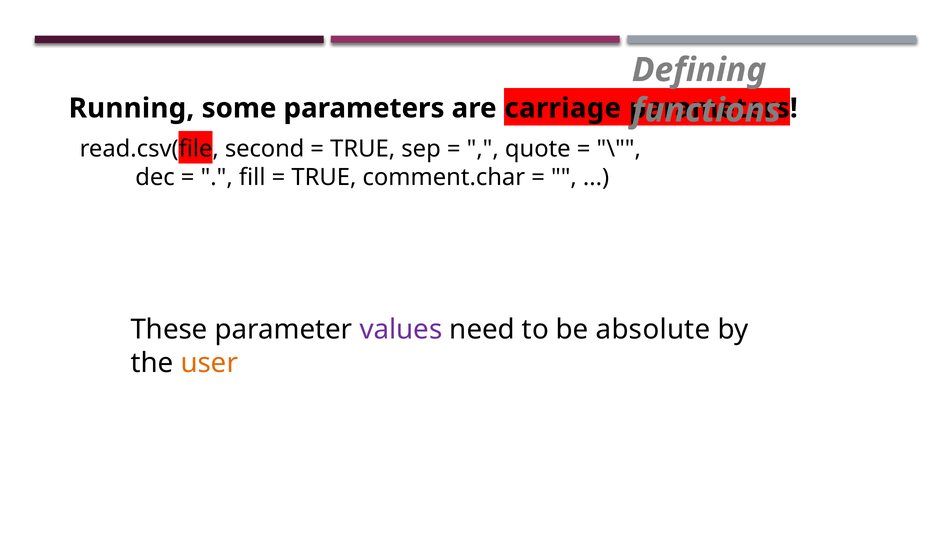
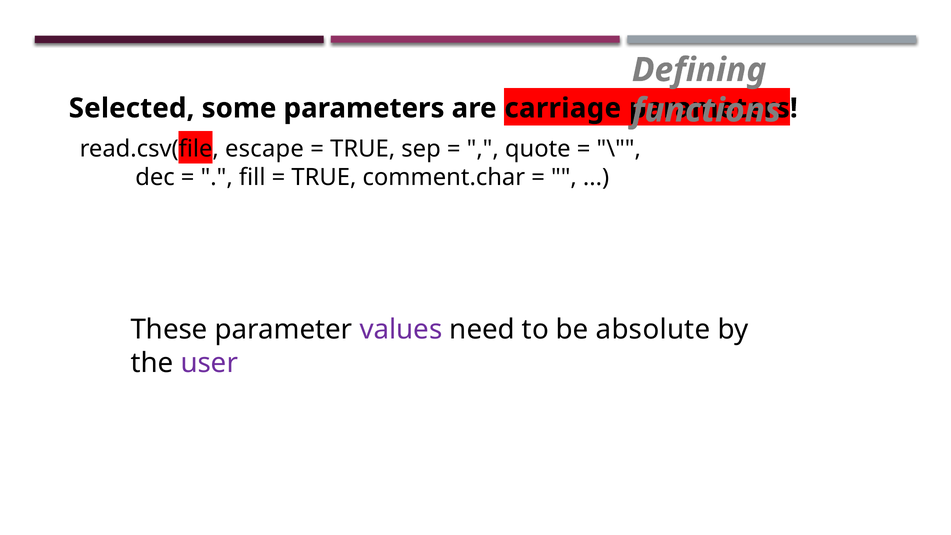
Running: Running -> Selected
second: second -> escape
user colour: orange -> purple
